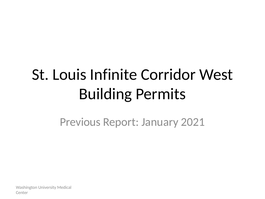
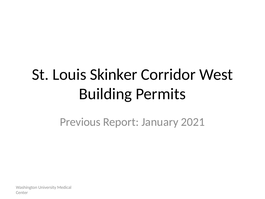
Infinite: Infinite -> Skinker
